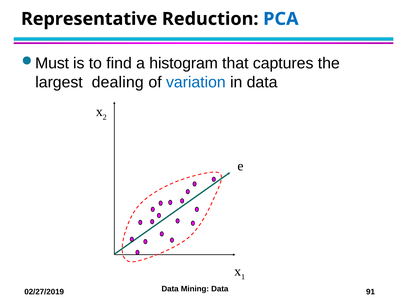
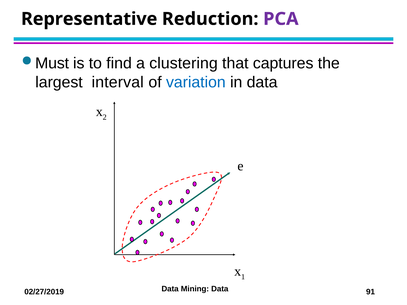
PCA colour: blue -> purple
histogram: histogram -> clustering
dealing: dealing -> interval
